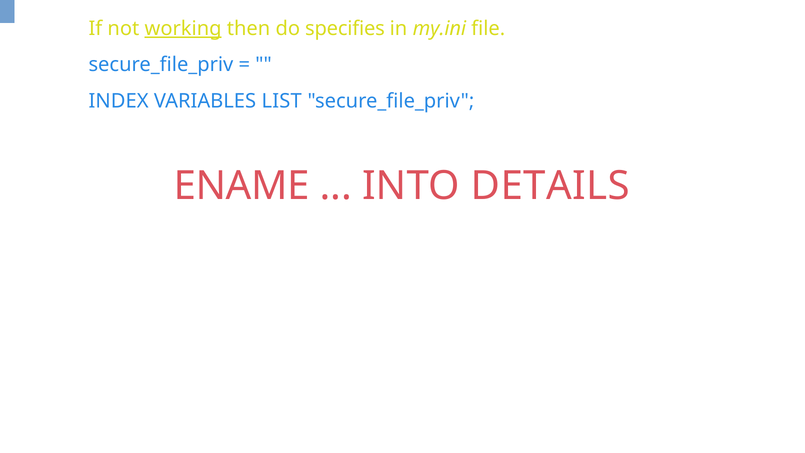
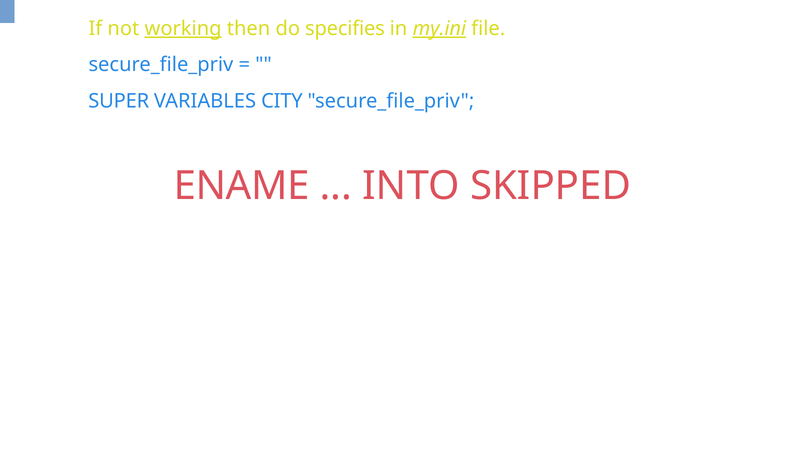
my.ini underline: none -> present
INDEX: INDEX -> SUPER
LIST: LIST -> CITY
DETAILS: DETAILS -> SKIPPED
